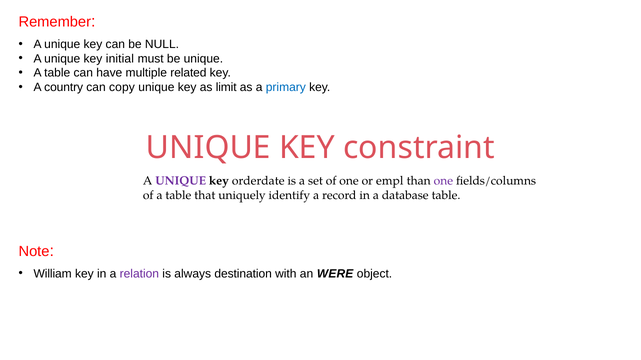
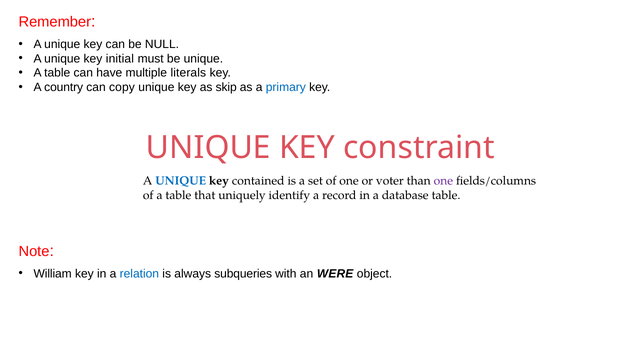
related: related -> literals
limit: limit -> skip
UNIQUE at (181, 181) colour: purple -> blue
orderdate: orderdate -> contained
empl: empl -> voter
relation colour: purple -> blue
destination: destination -> subqueries
